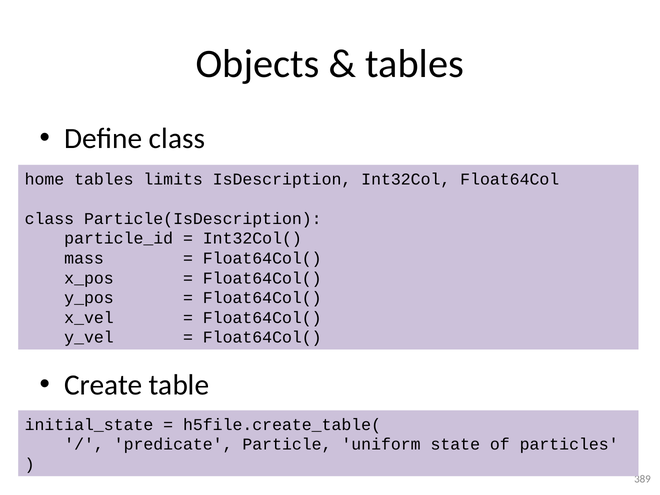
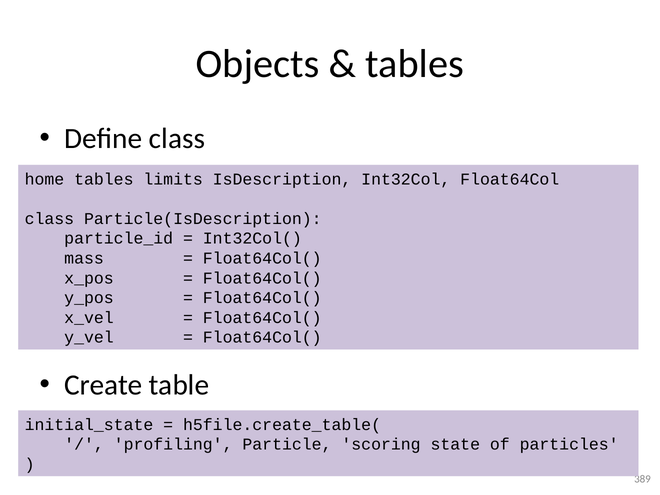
predicate: predicate -> profiling
uniform: uniform -> scoring
